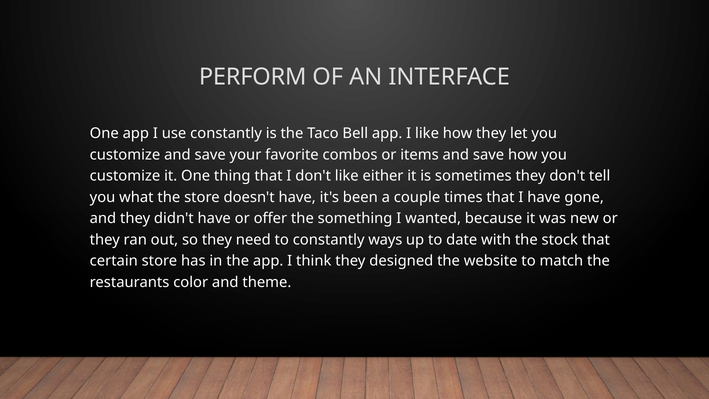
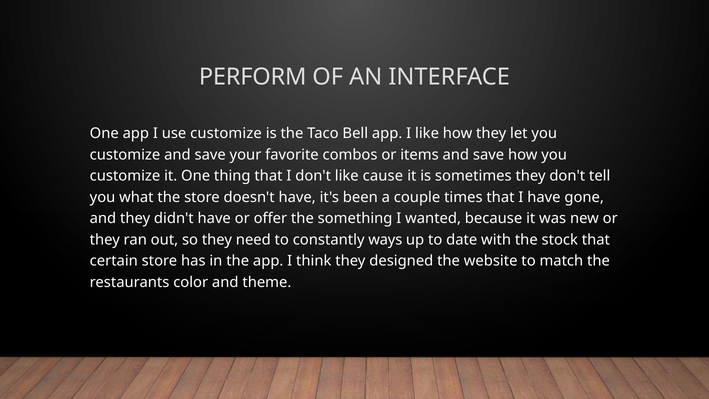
use constantly: constantly -> customize
either: either -> cause
